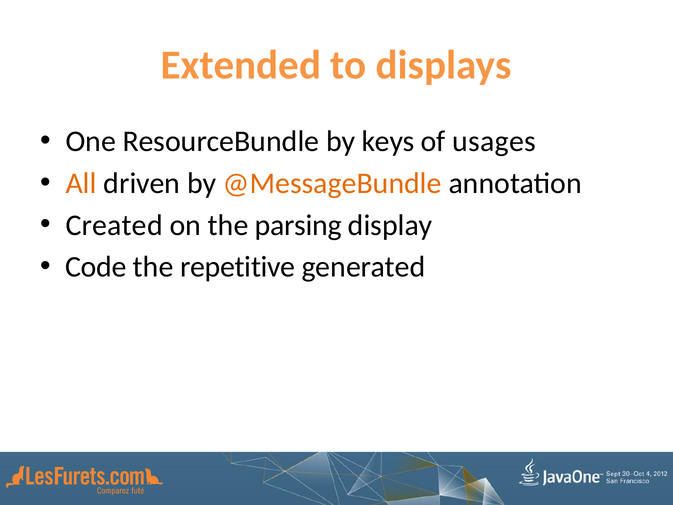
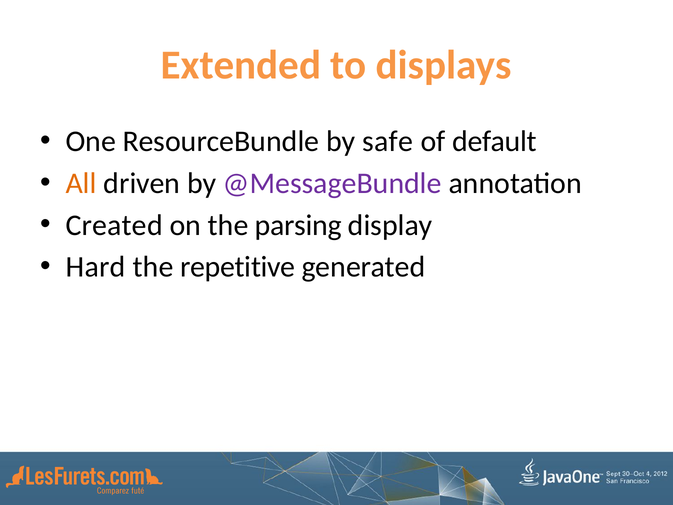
keys: keys -> safe
usages: usages -> default
@MessageBundle colour: orange -> purple
Code: Code -> Hard
